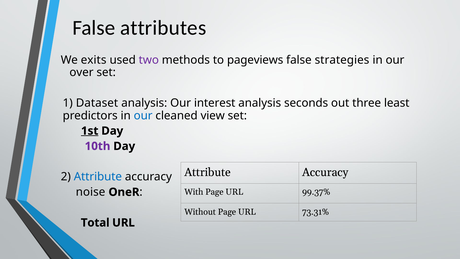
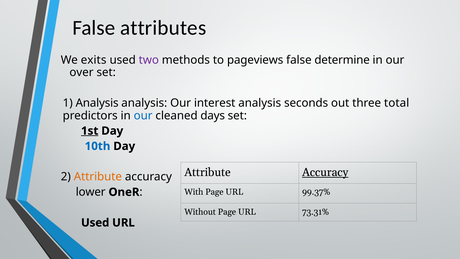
strategies: strategies -> determine
1 Dataset: Dataset -> Analysis
least: least -> total
view: view -> days
10th colour: purple -> blue
Accuracy at (325, 172) underline: none -> present
Attribute at (98, 177) colour: blue -> orange
noise: noise -> lower
Total at (95, 223): Total -> Used
